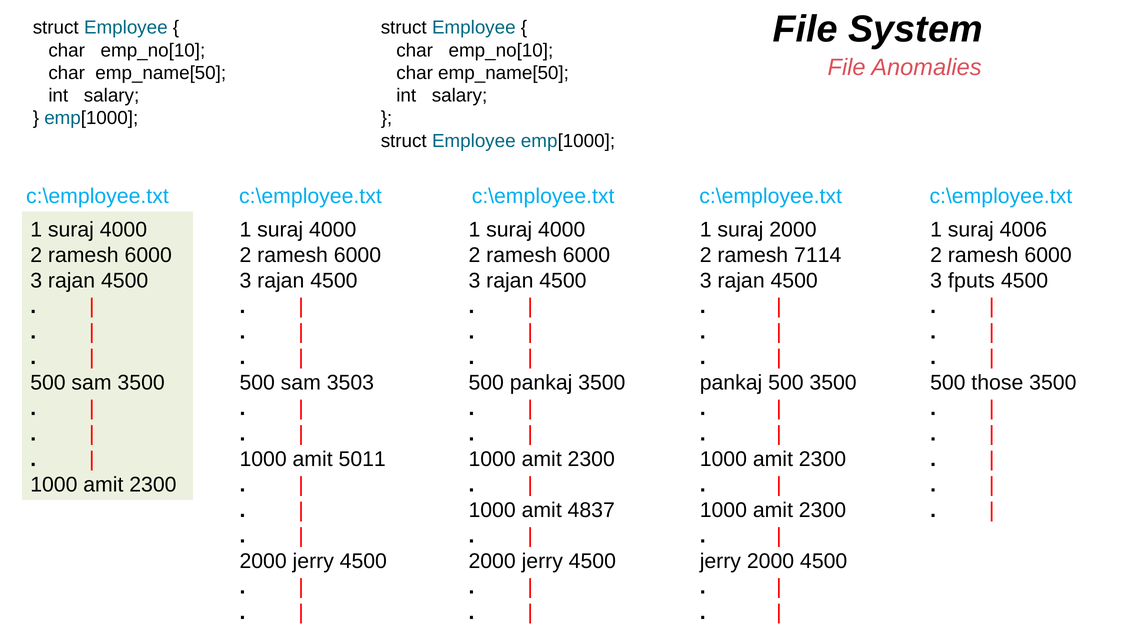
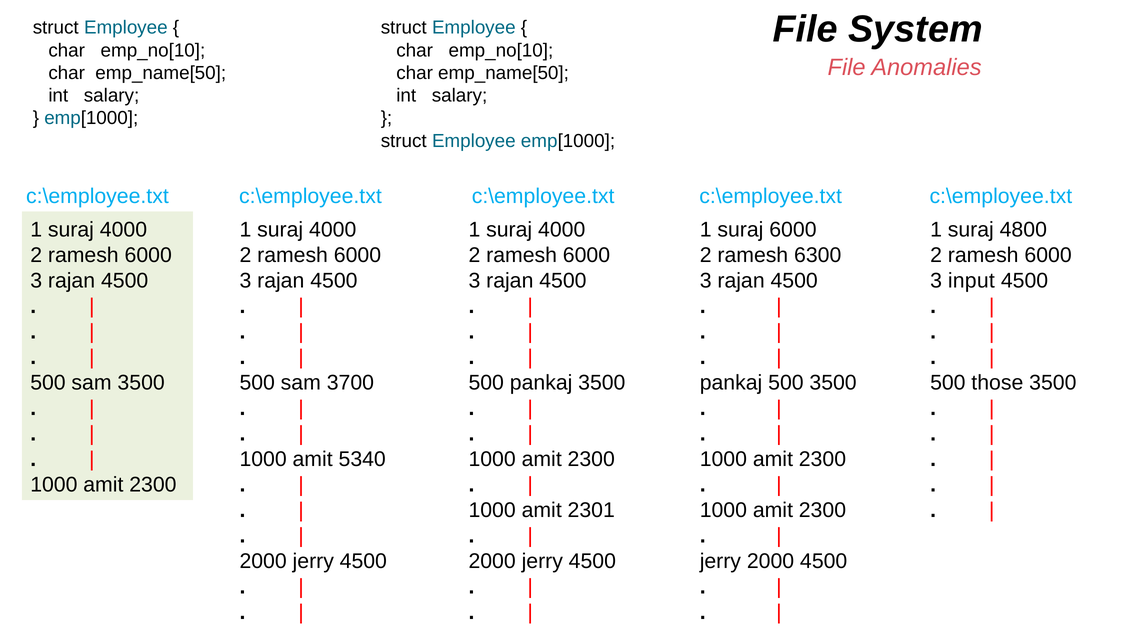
suraj 2000: 2000 -> 6000
4006: 4006 -> 4800
7114: 7114 -> 6300
fputs: fputs -> input
3503: 3503 -> 3700
5011: 5011 -> 5340
4837: 4837 -> 2301
